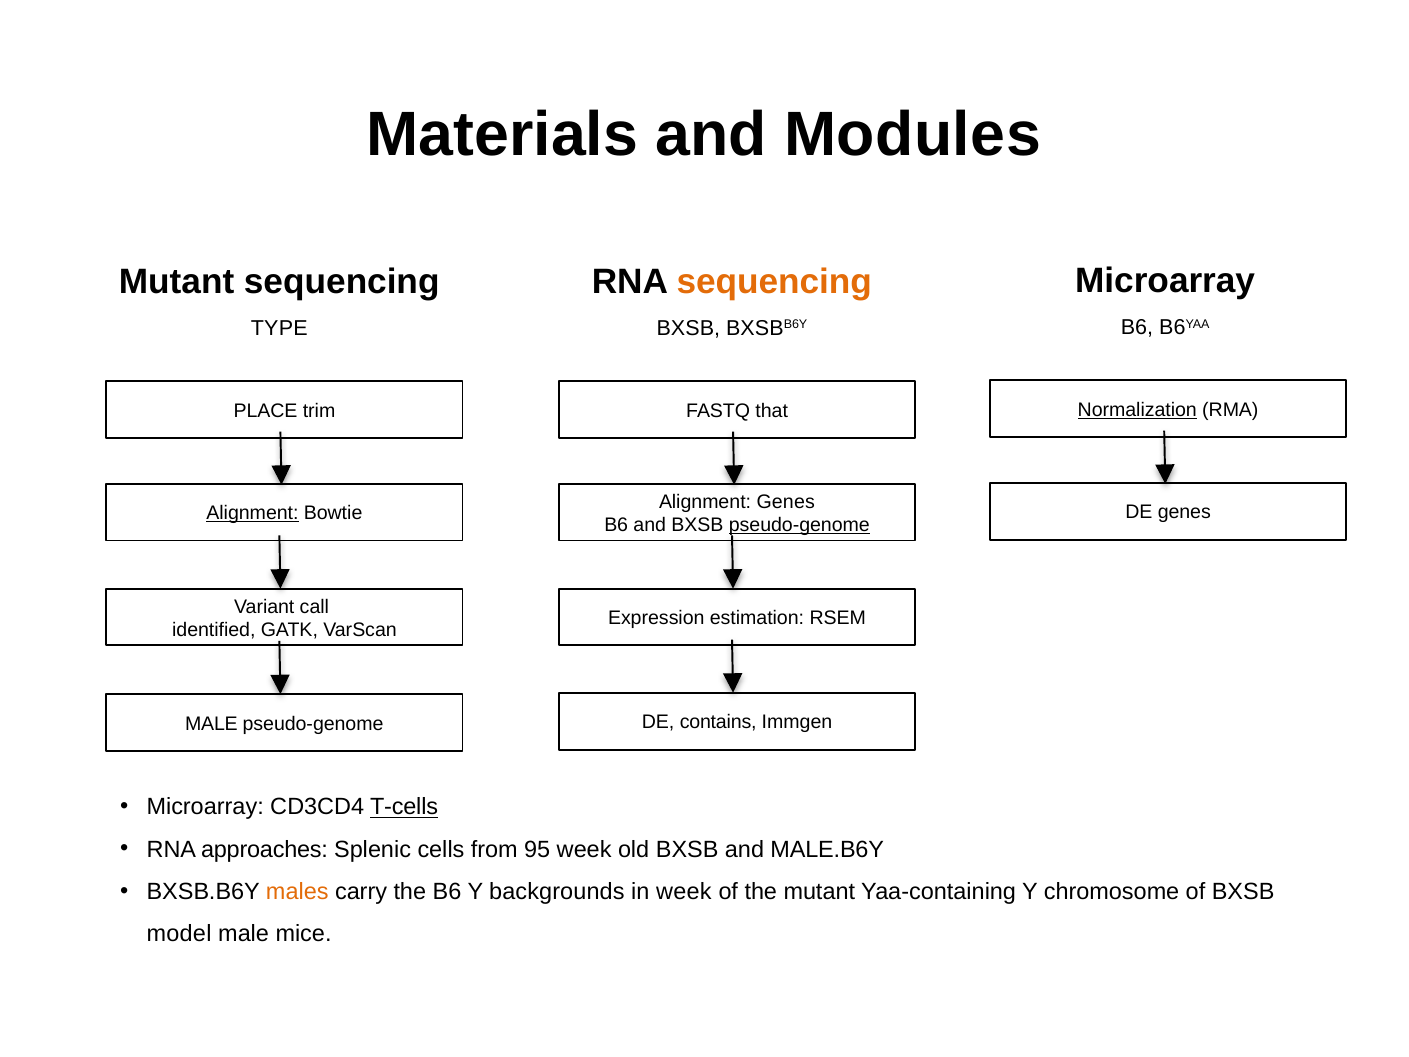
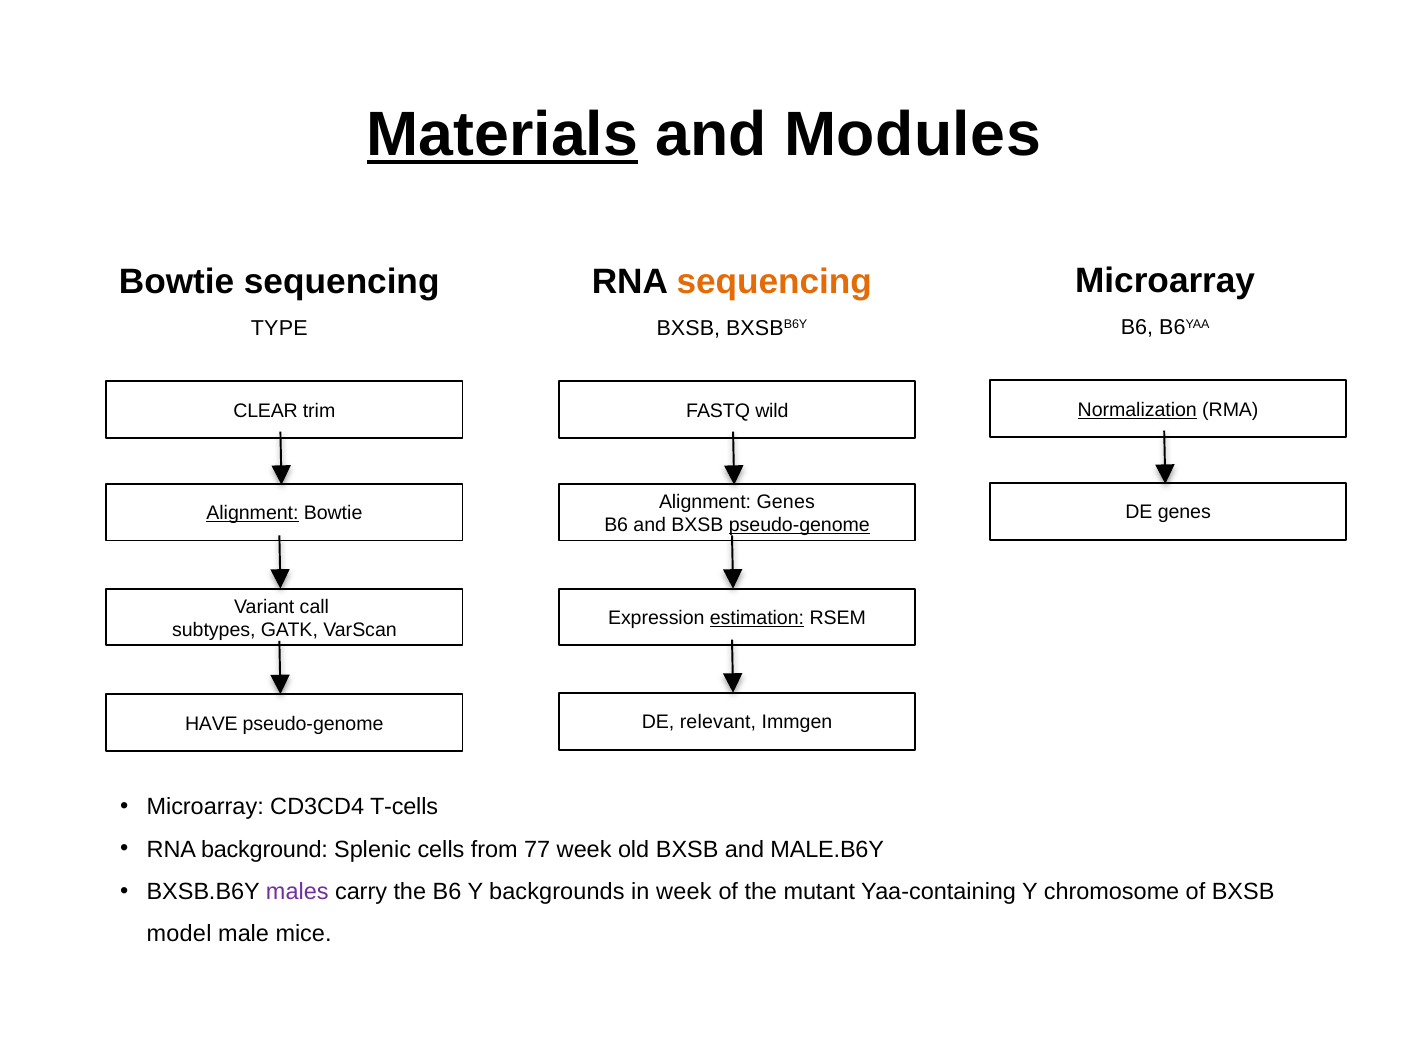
Materials underline: none -> present
Mutant at (177, 282): Mutant -> Bowtie
PLACE: PLACE -> CLEAR
that: that -> wild
estimation underline: none -> present
identified: identified -> subtypes
contains: contains -> relevant
MALE at (211, 724): MALE -> HAVE
T-cells underline: present -> none
approaches: approaches -> background
95: 95 -> 77
males colour: orange -> purple
